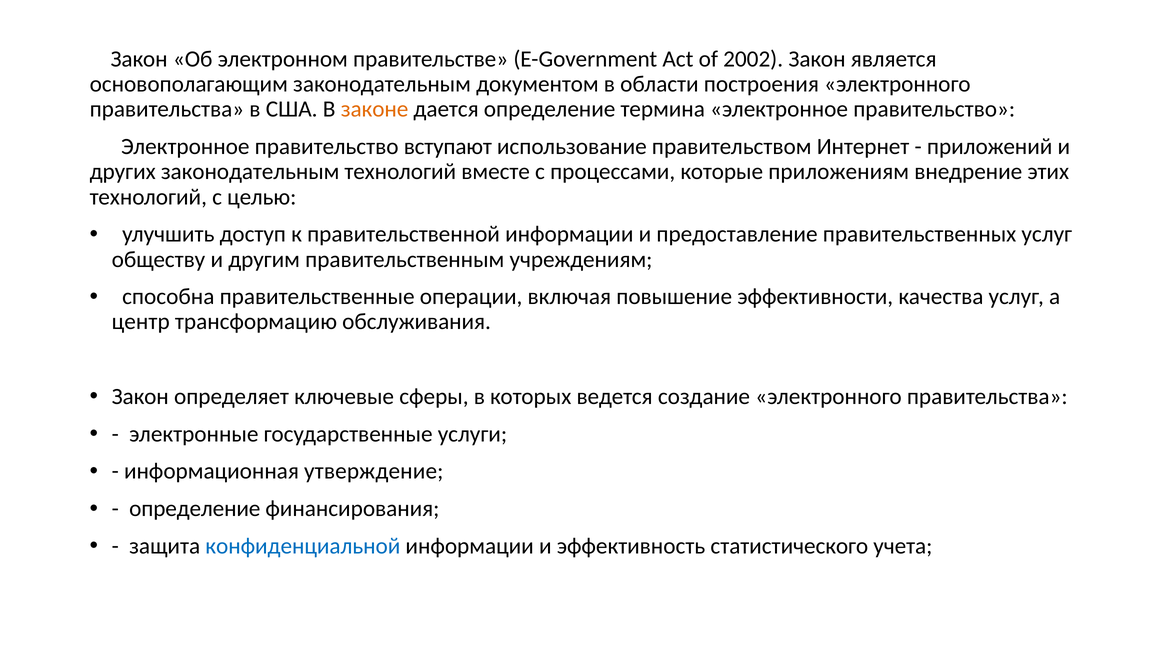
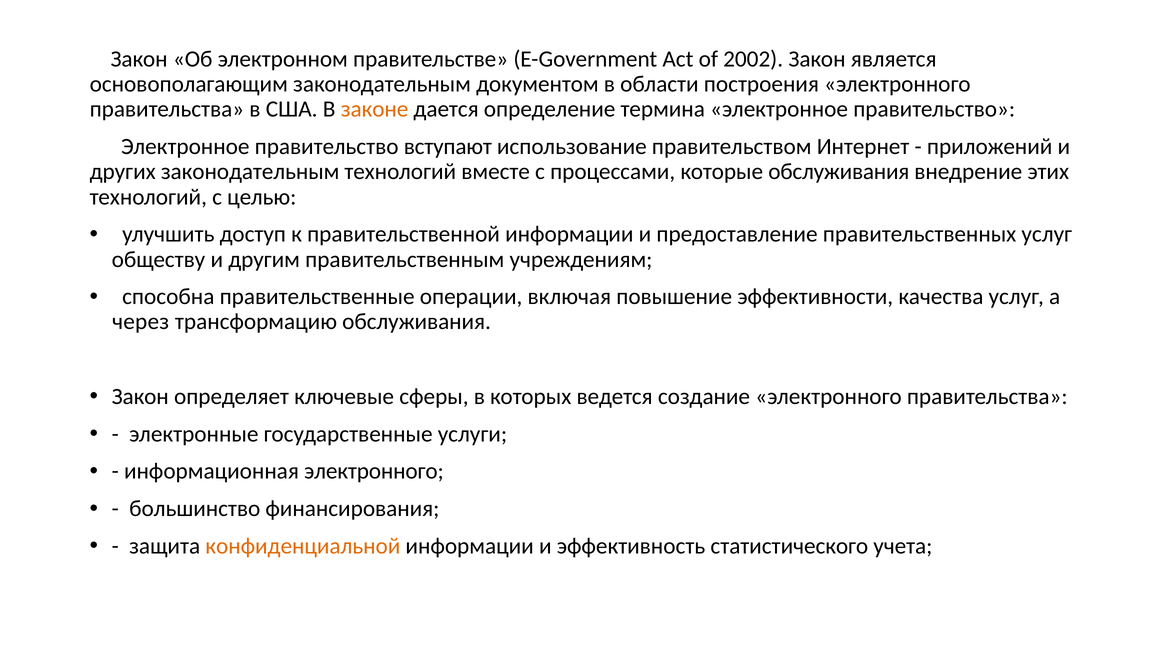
которые приложениям: приложениям -> обслуживания
центр: центр -> через
информационная утверждение: утверждение -> электронного
определение at (195, 509): определение -> большинство
конфиденциальной colour: blue -> orange
